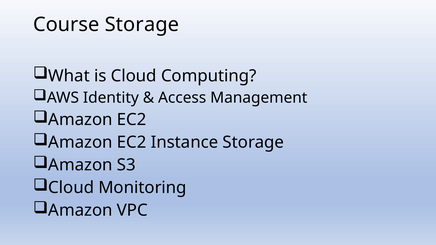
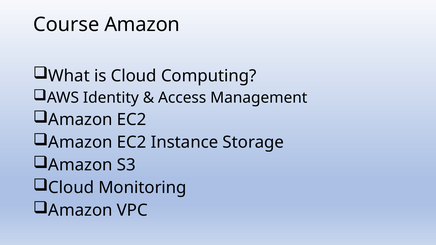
Course Storage: Storage -> Amazon
